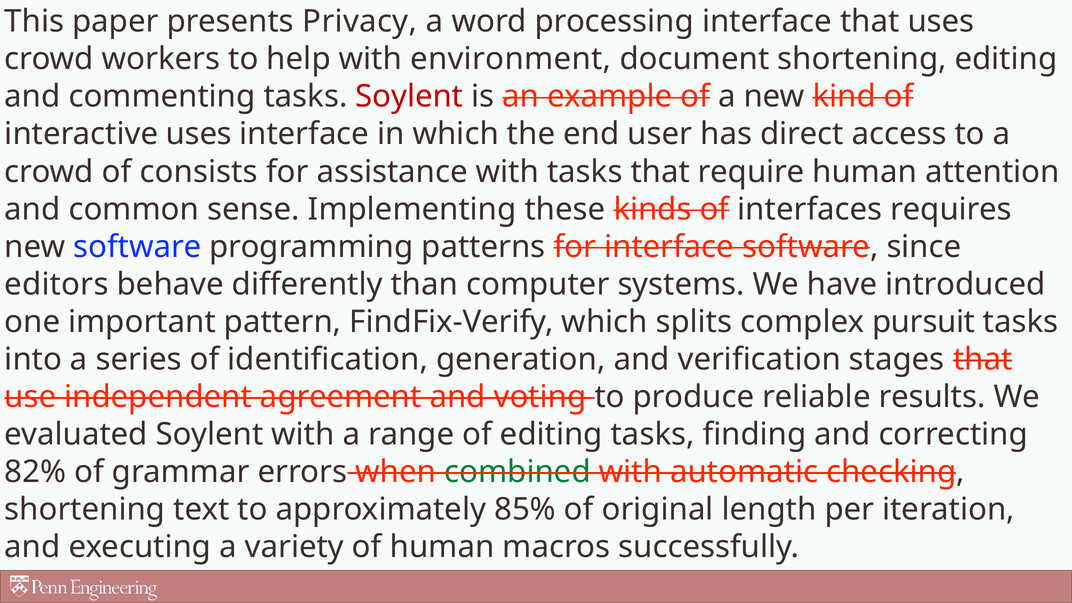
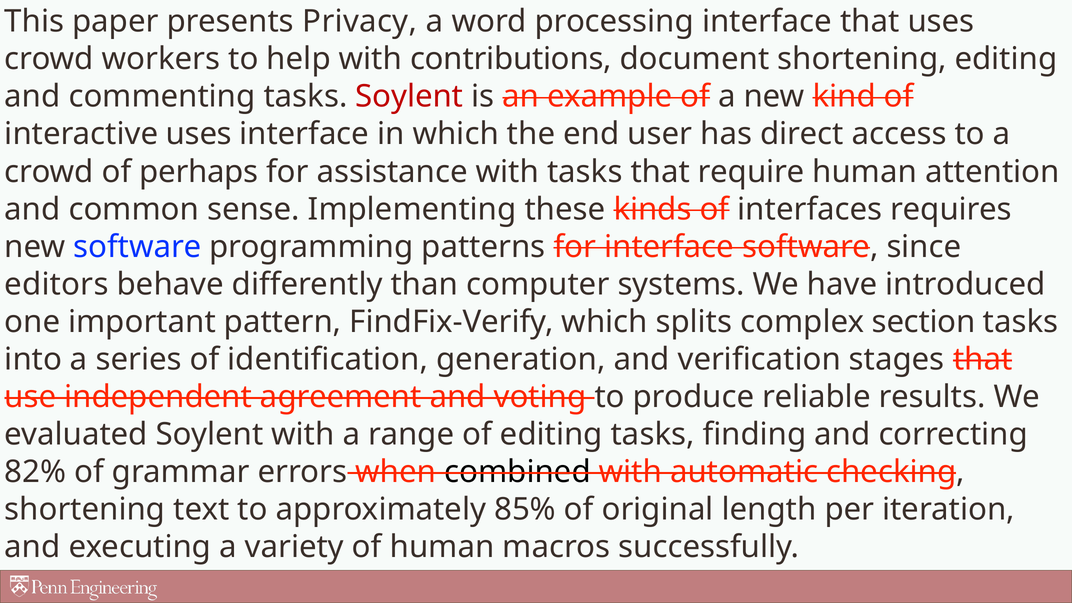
environment: environment -> contributions
consists: consists -> perhaps
pursuit: pursuit -> section
combined colour: green -> black
